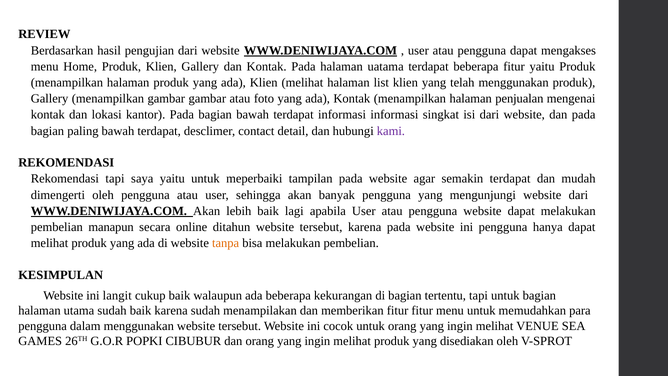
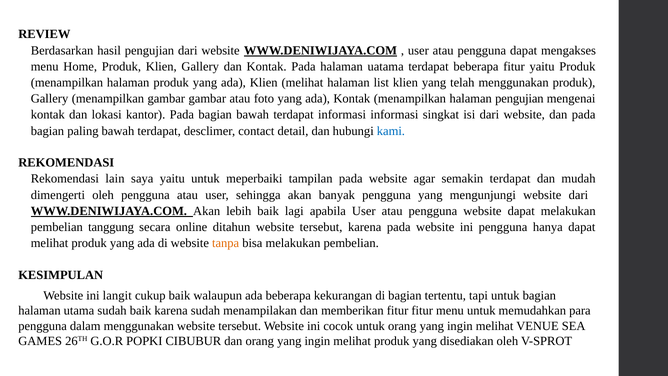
halaman penjualan: penjualan -> pengujian
kami colour: purple -> blue
Rekomendasi tapi: tapi -> lain
manapun: manapun -> tanggung
